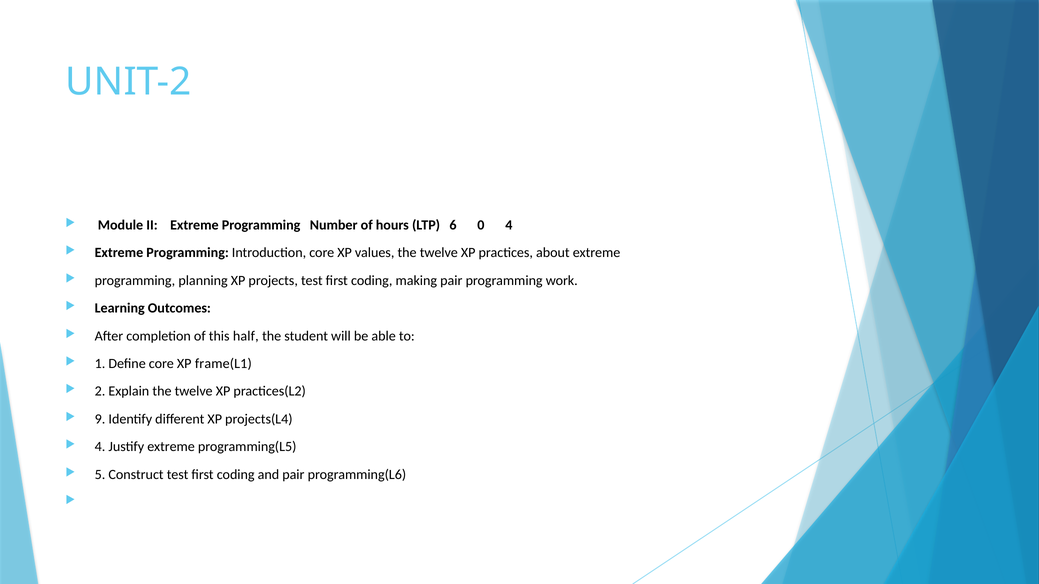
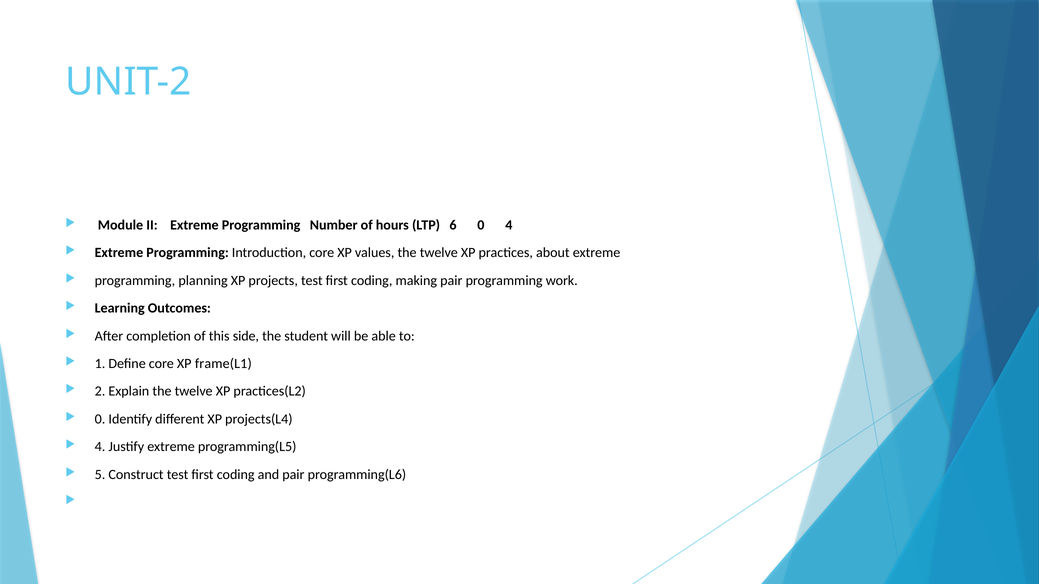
half: half -> side
9 at (100, 419): 9 -> 0
